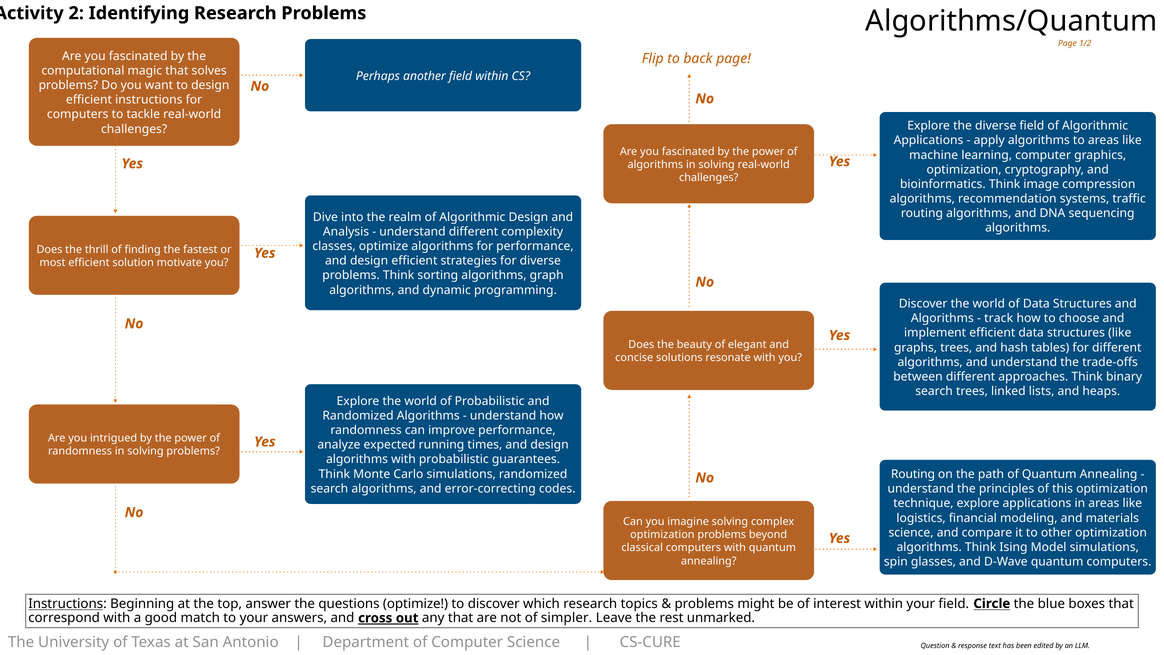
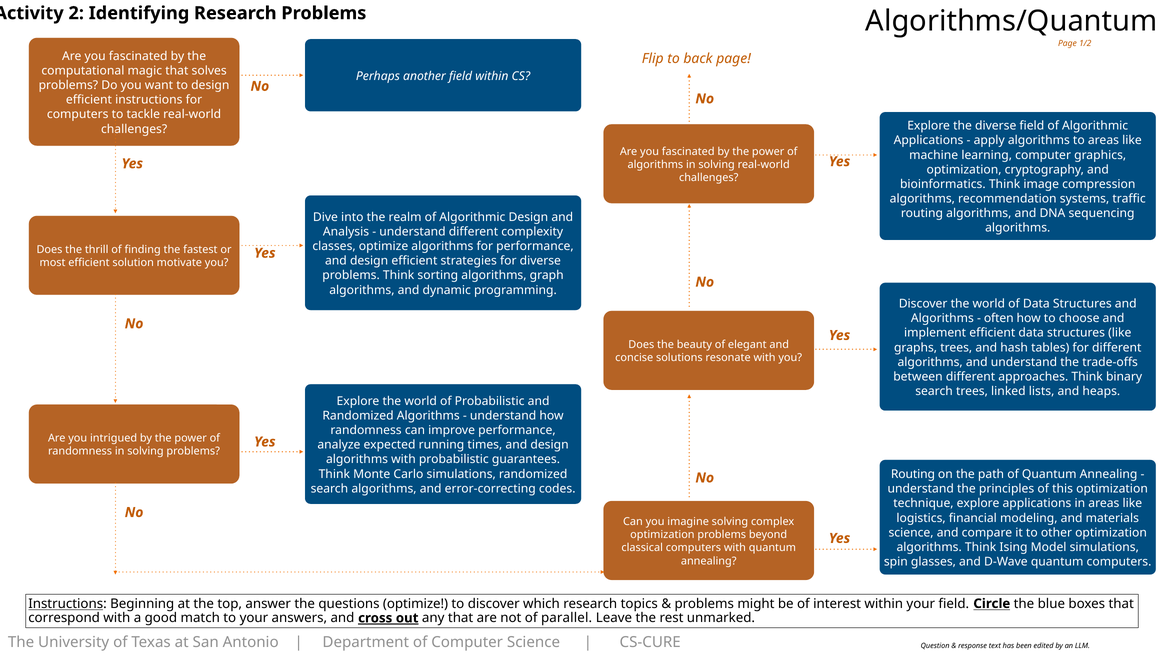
track: track -> often
simpler: simpler -> parallel
